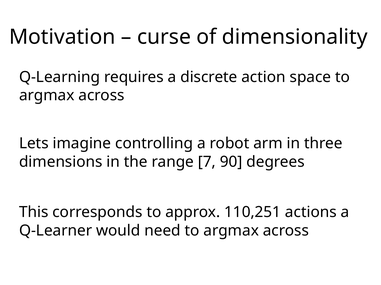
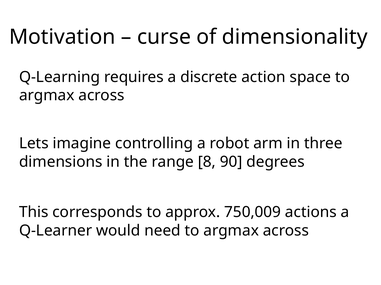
7: 7 -> 8
110,251: 110,251 -> 750,009
